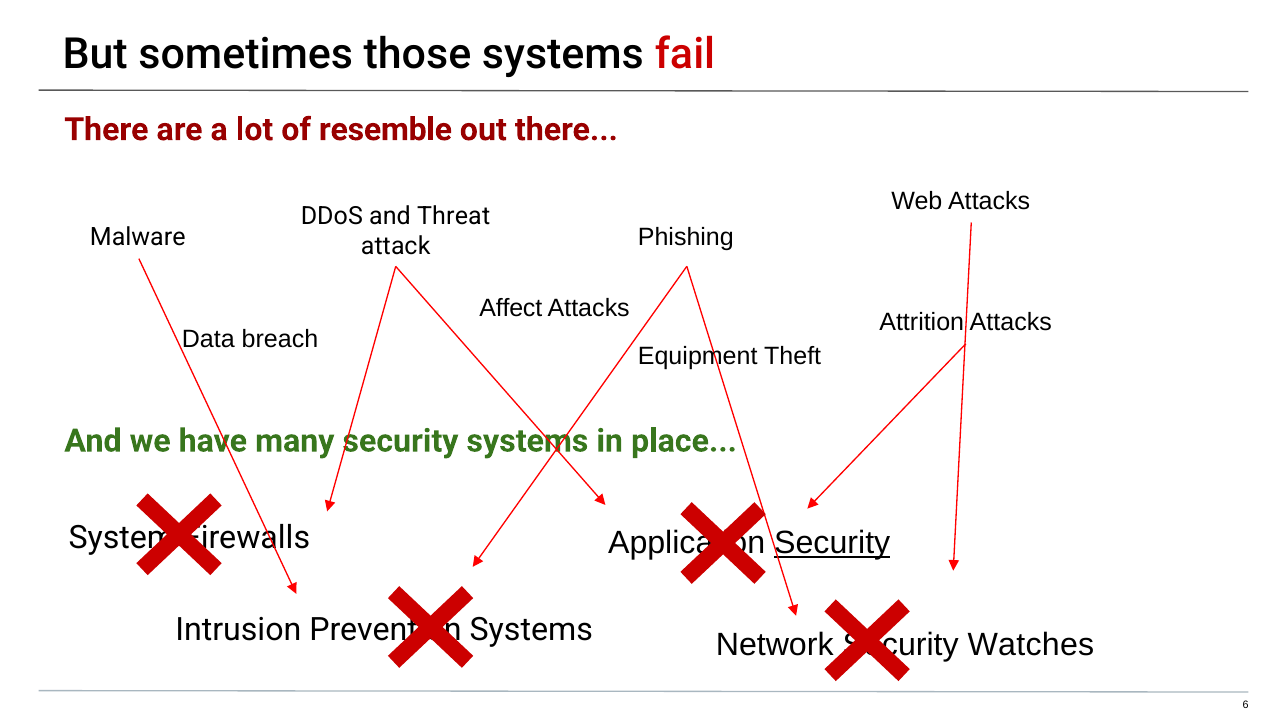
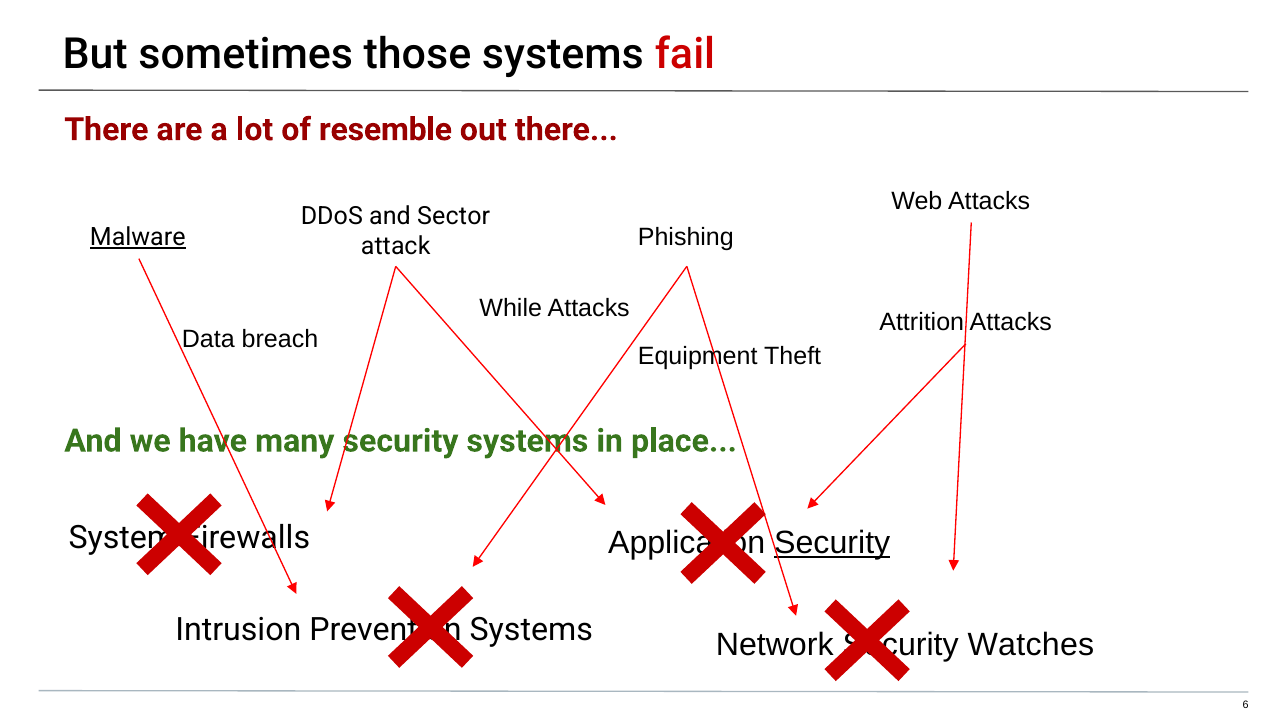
Threat: Threat -> Sector
Malware underline: none -> present
Affect: Affect -> While
